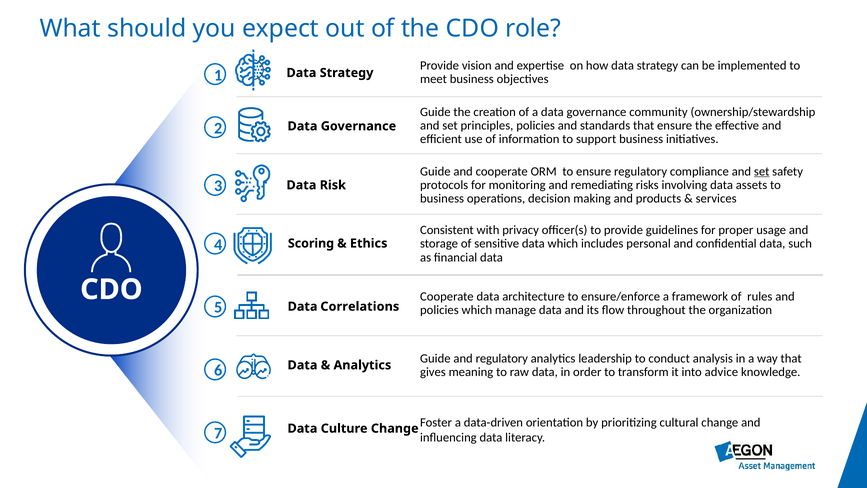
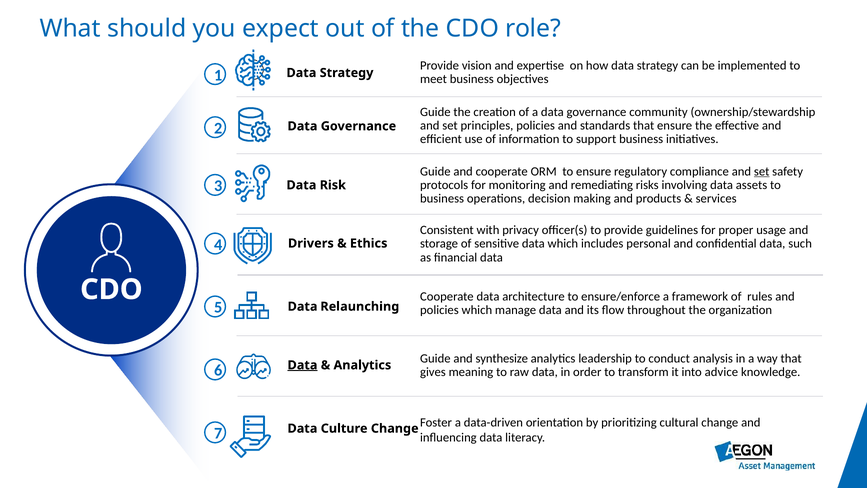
Scoring: Scoring -> Drivers
Correlations: Correlations -> Relaunching
and regulatory: regulatory -> synthesize
Data at (302, 365) underline: none -> present
